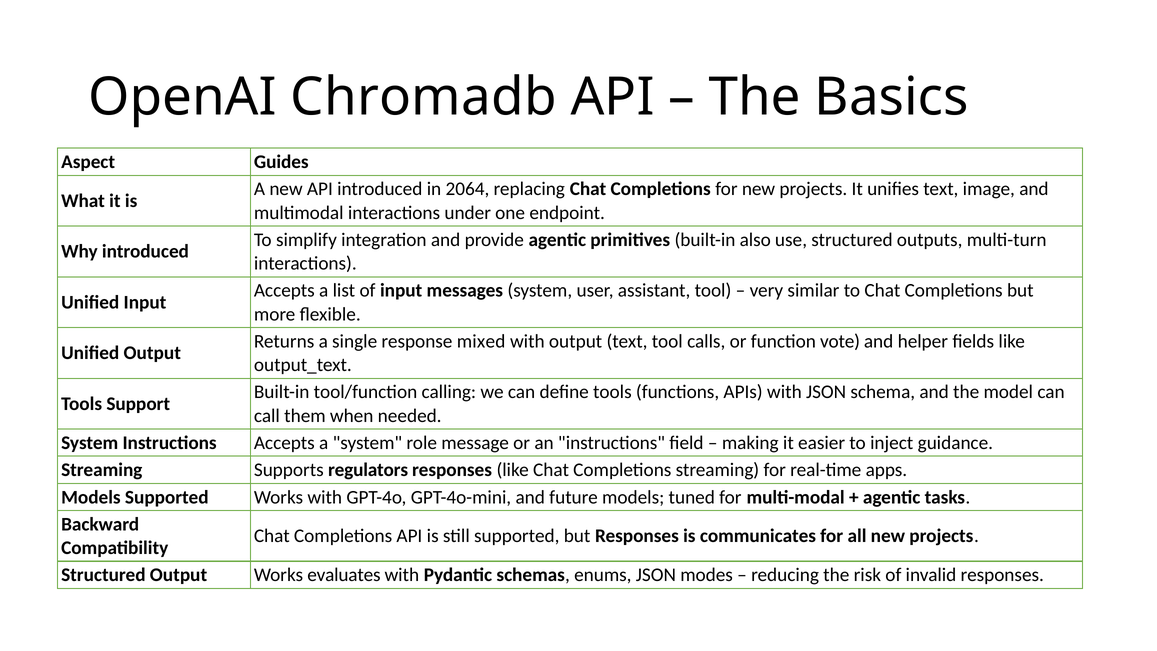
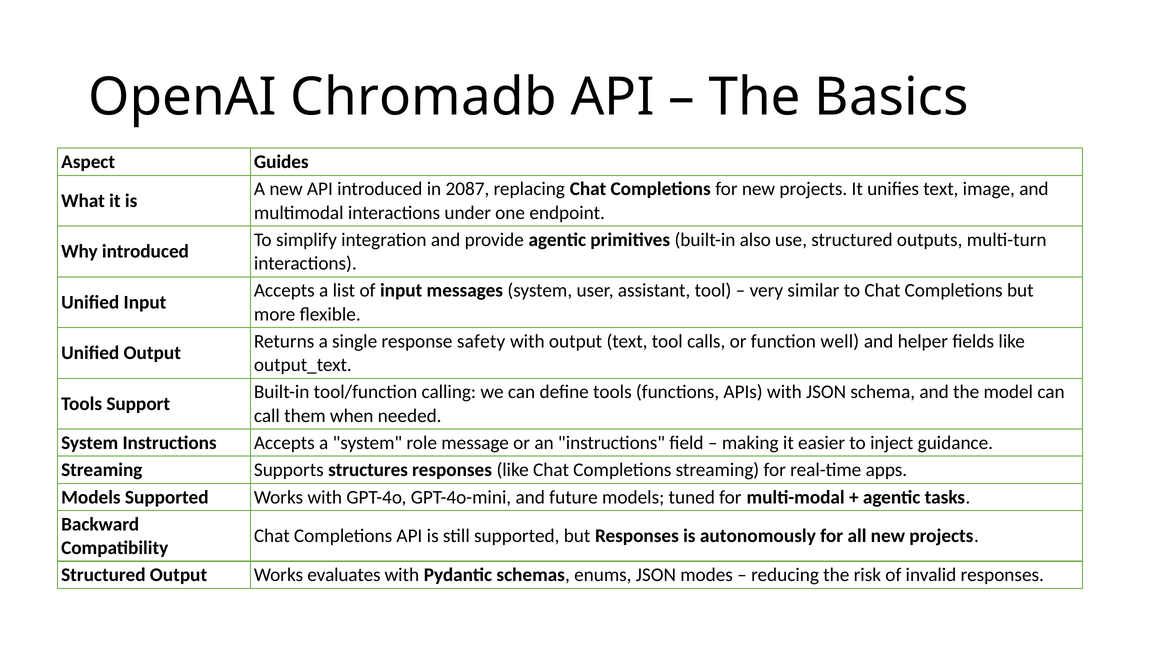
2064: 2064 -> 2087
mixed: mixed -> safety
vote: vote -> well
regulators: regulators -> structures
communicates: communicates -> autonomously
